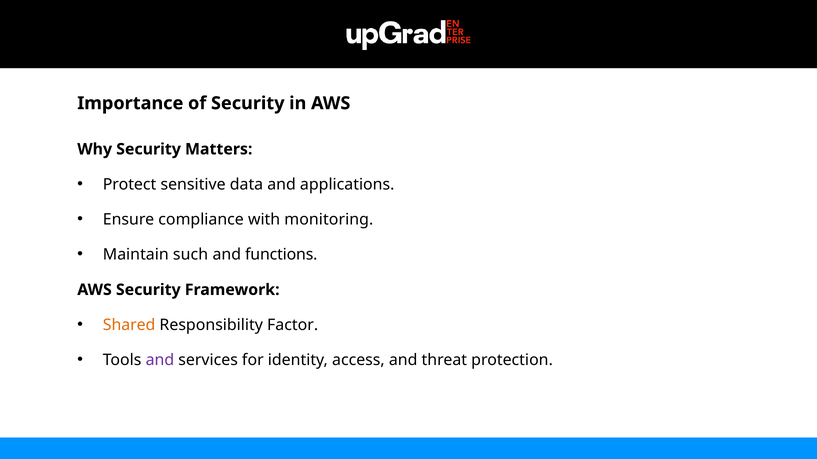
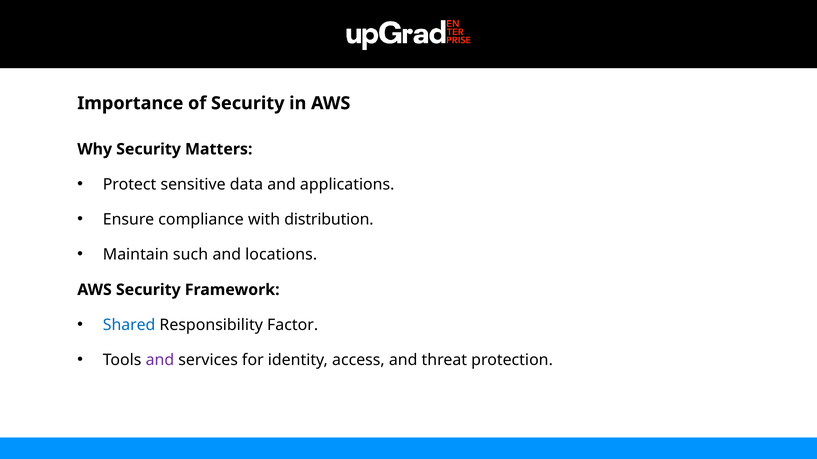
monitoring: monitoring -> distribution
functions: functions -> locations
Shared colour: orange -> blue
